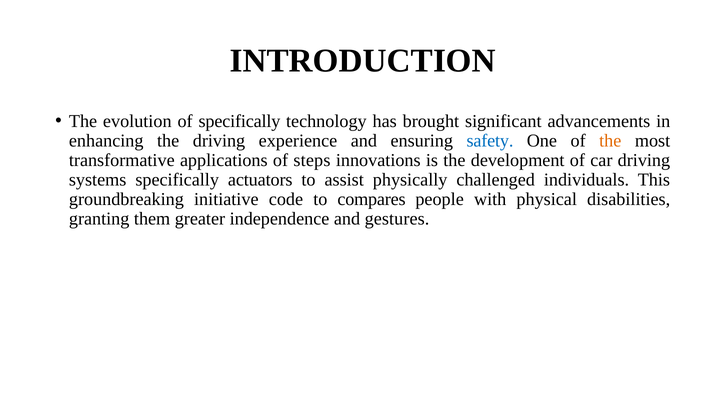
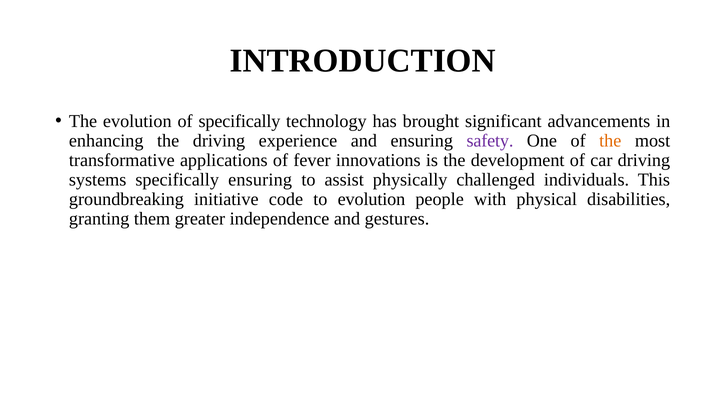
safety colour: blue -> purple
steps: steps -> fever
specifically actuators: actuators -> ensuring
to compares: compares -> evolution
